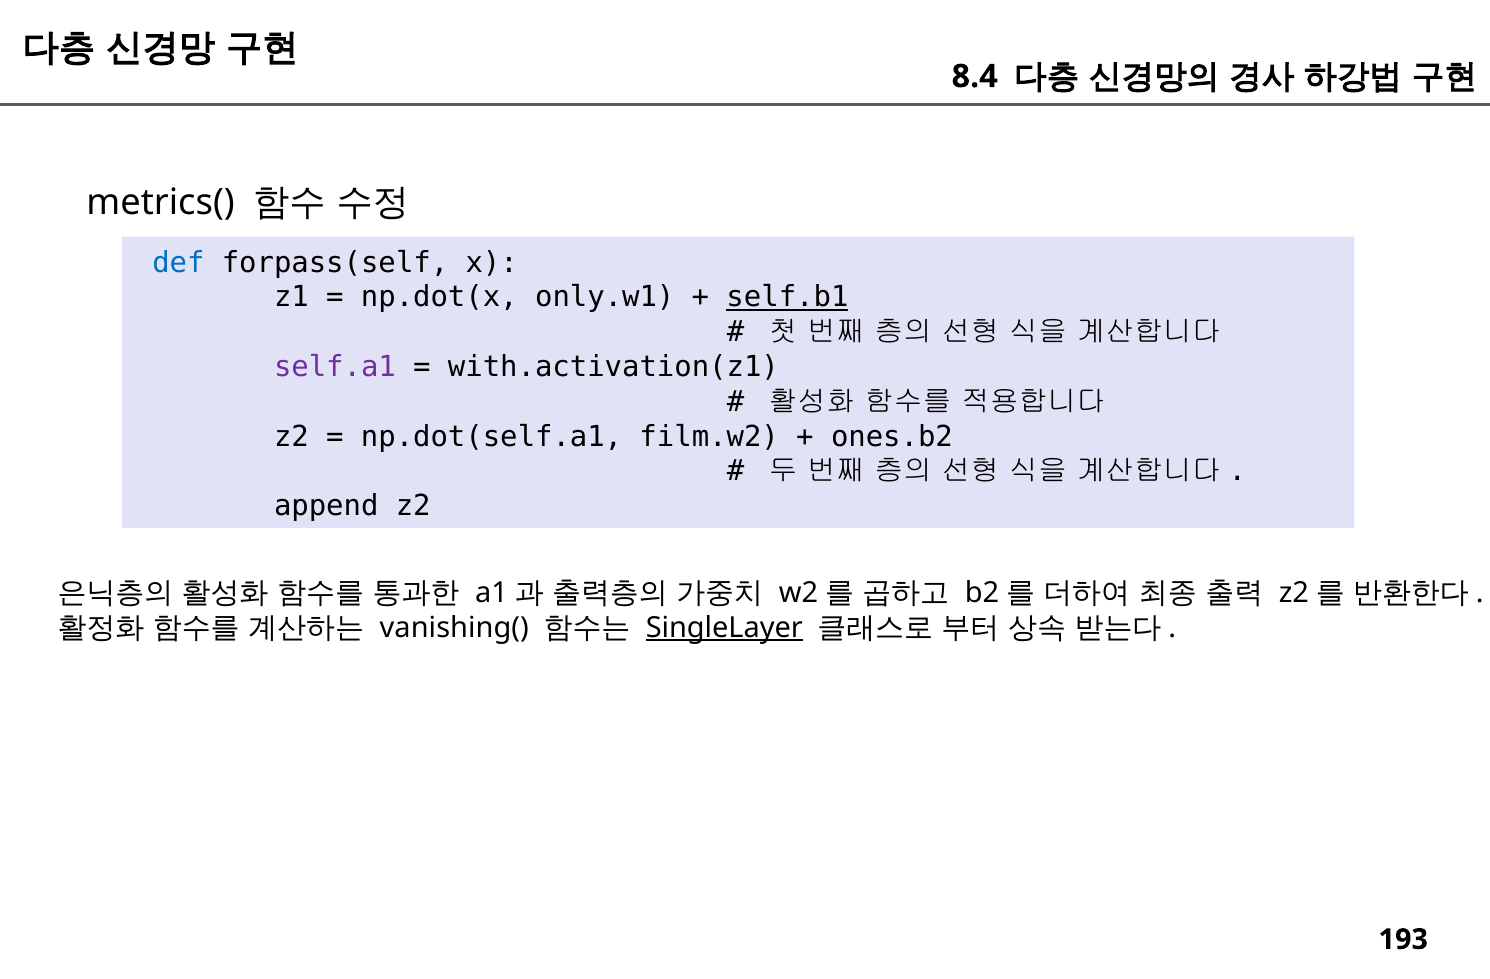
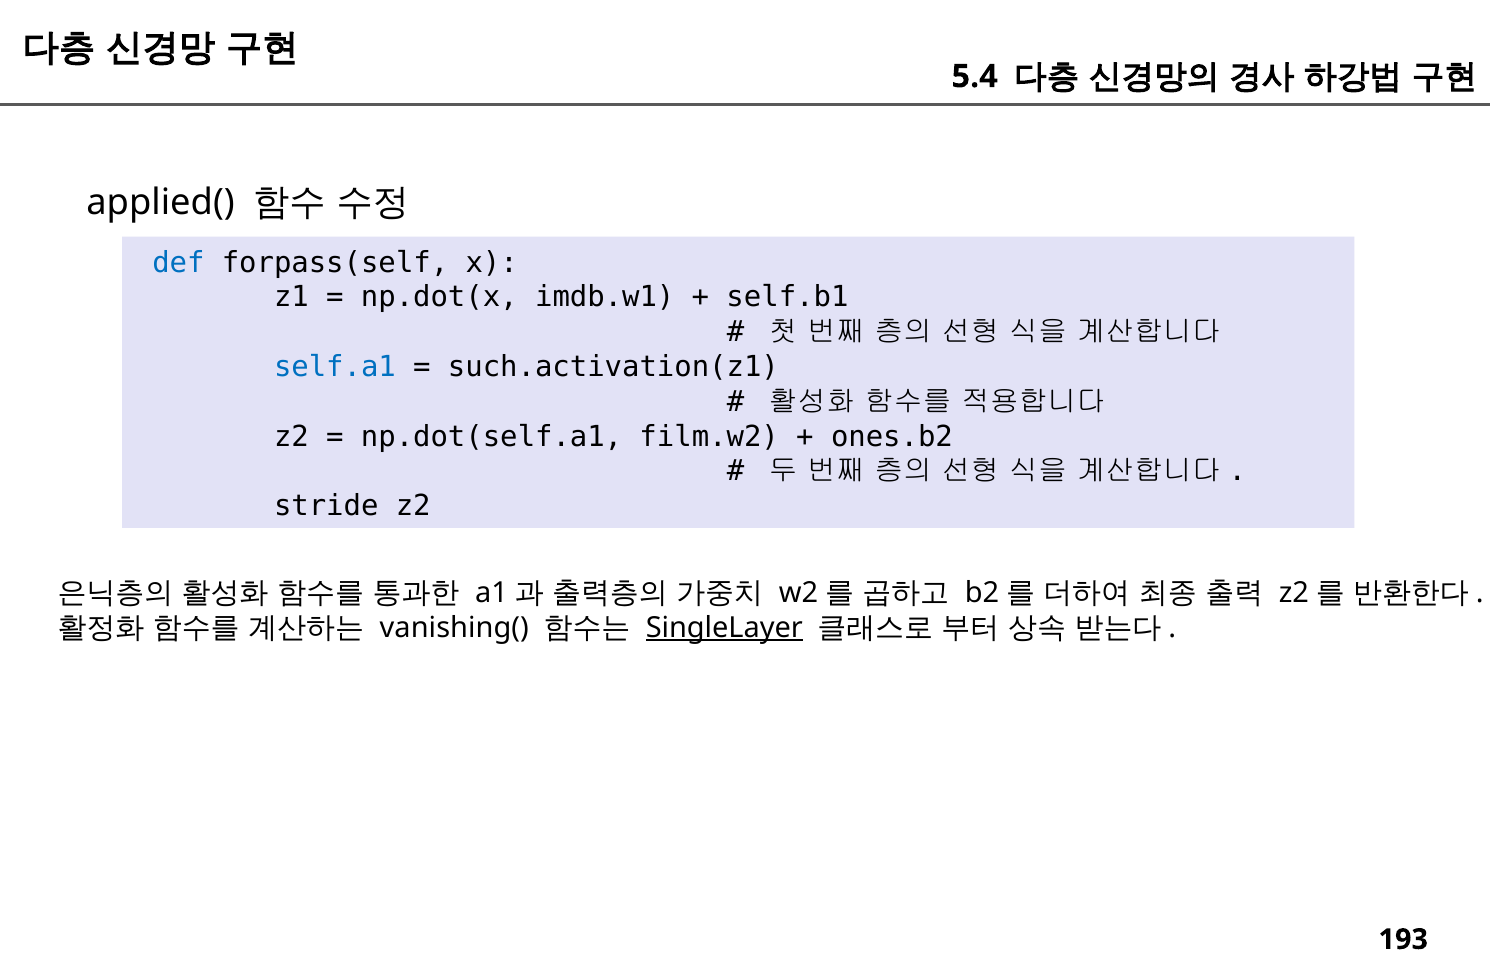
8.4: 8.4 -> 5.4
metrics(: metrics( -> applied(
only.w1: only.w1 -> imdb.w1
self.b1 underline: present -> none
self.a1 colour: purple -> blue
with.activation(z1: with.activation(z1 -> such.activation(z1
append: append -> stride
